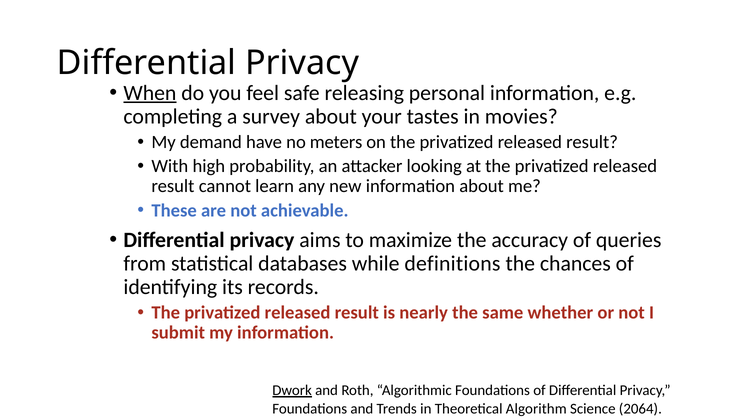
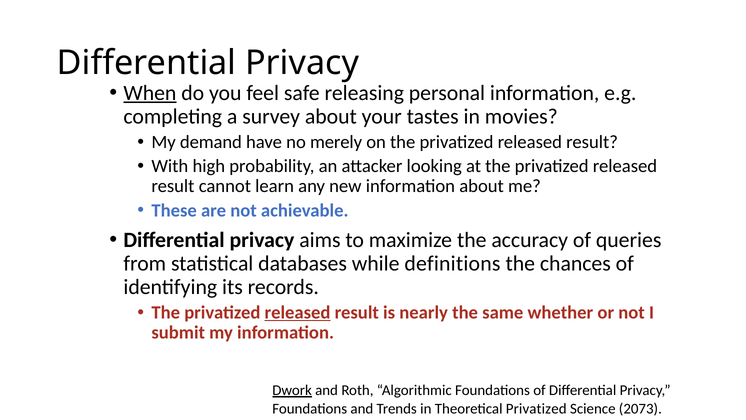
meters: meters -> merely
released at (297, 312) underline: none -> present
Theoretical Algorithm: Algorithm -> Privatized
2064: 2064 -> 2073
